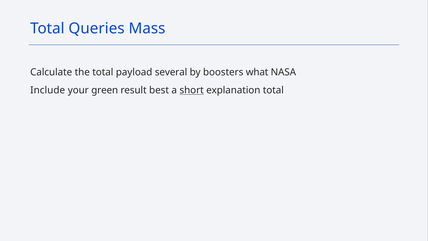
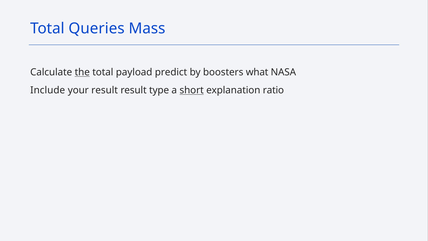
the underline: none -> present
several: several -> predict
your green: green -> result
best: best -> type
explanation total: total -> ratio
